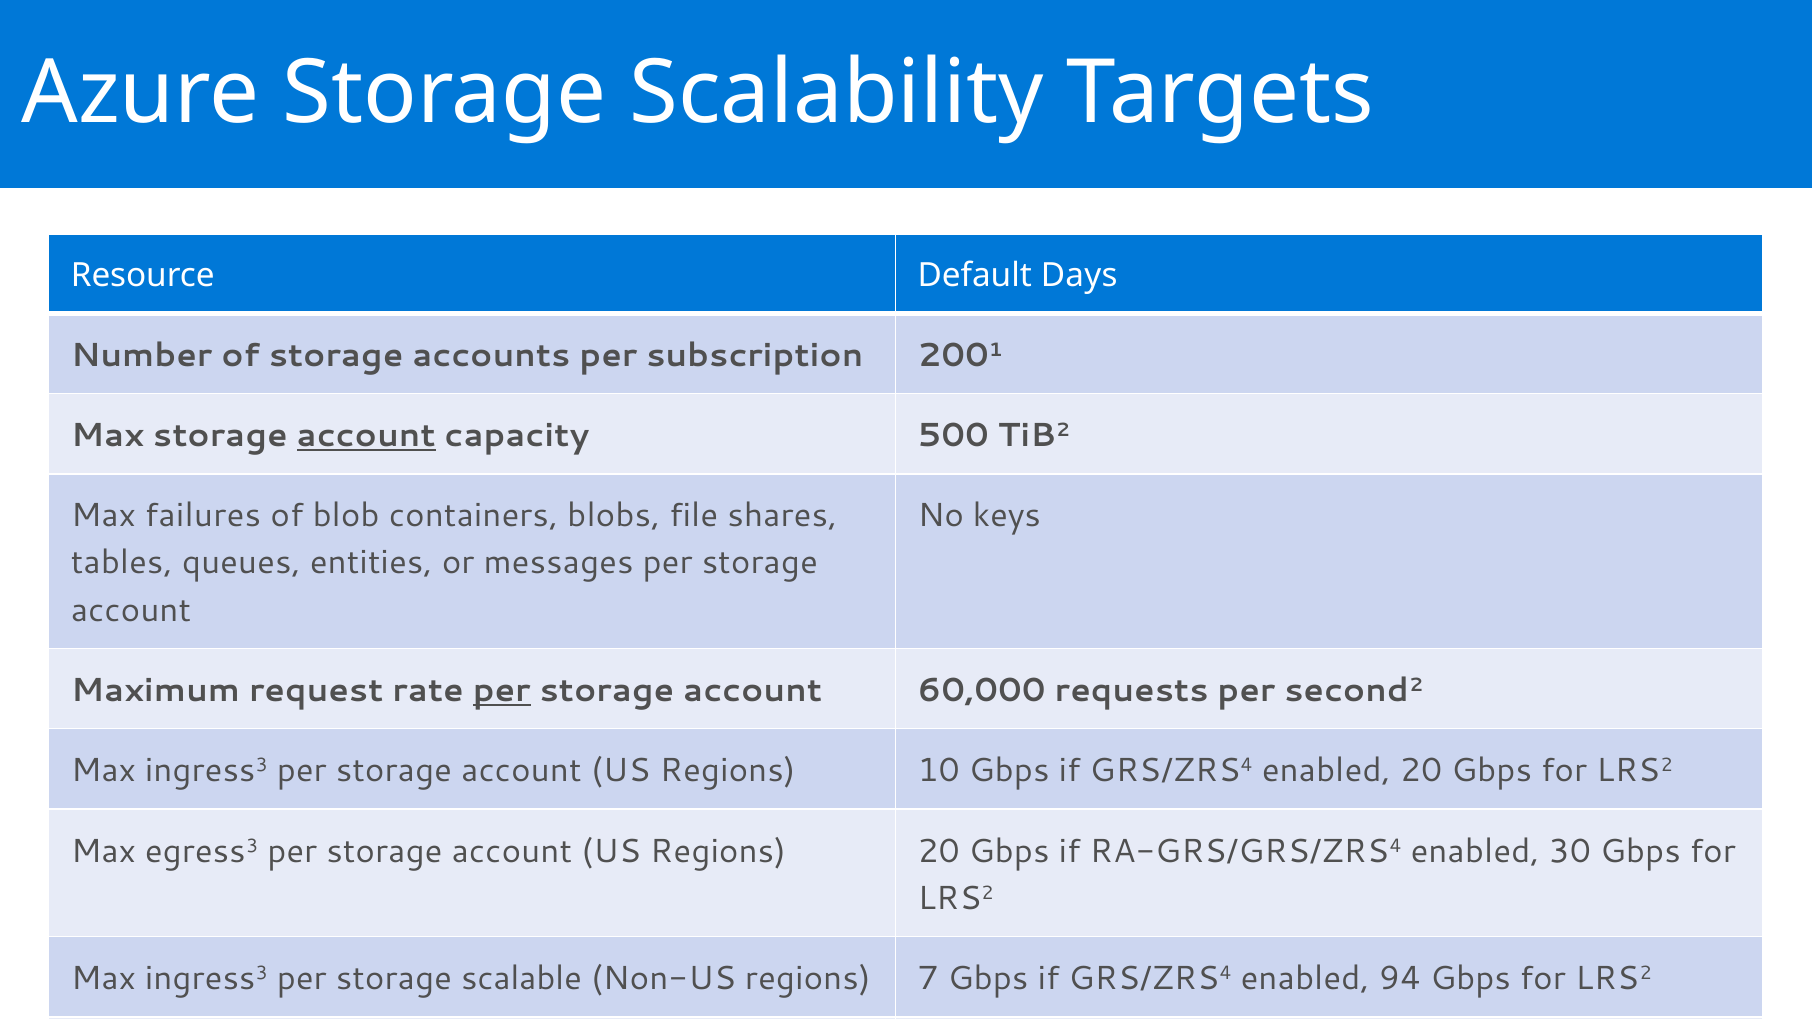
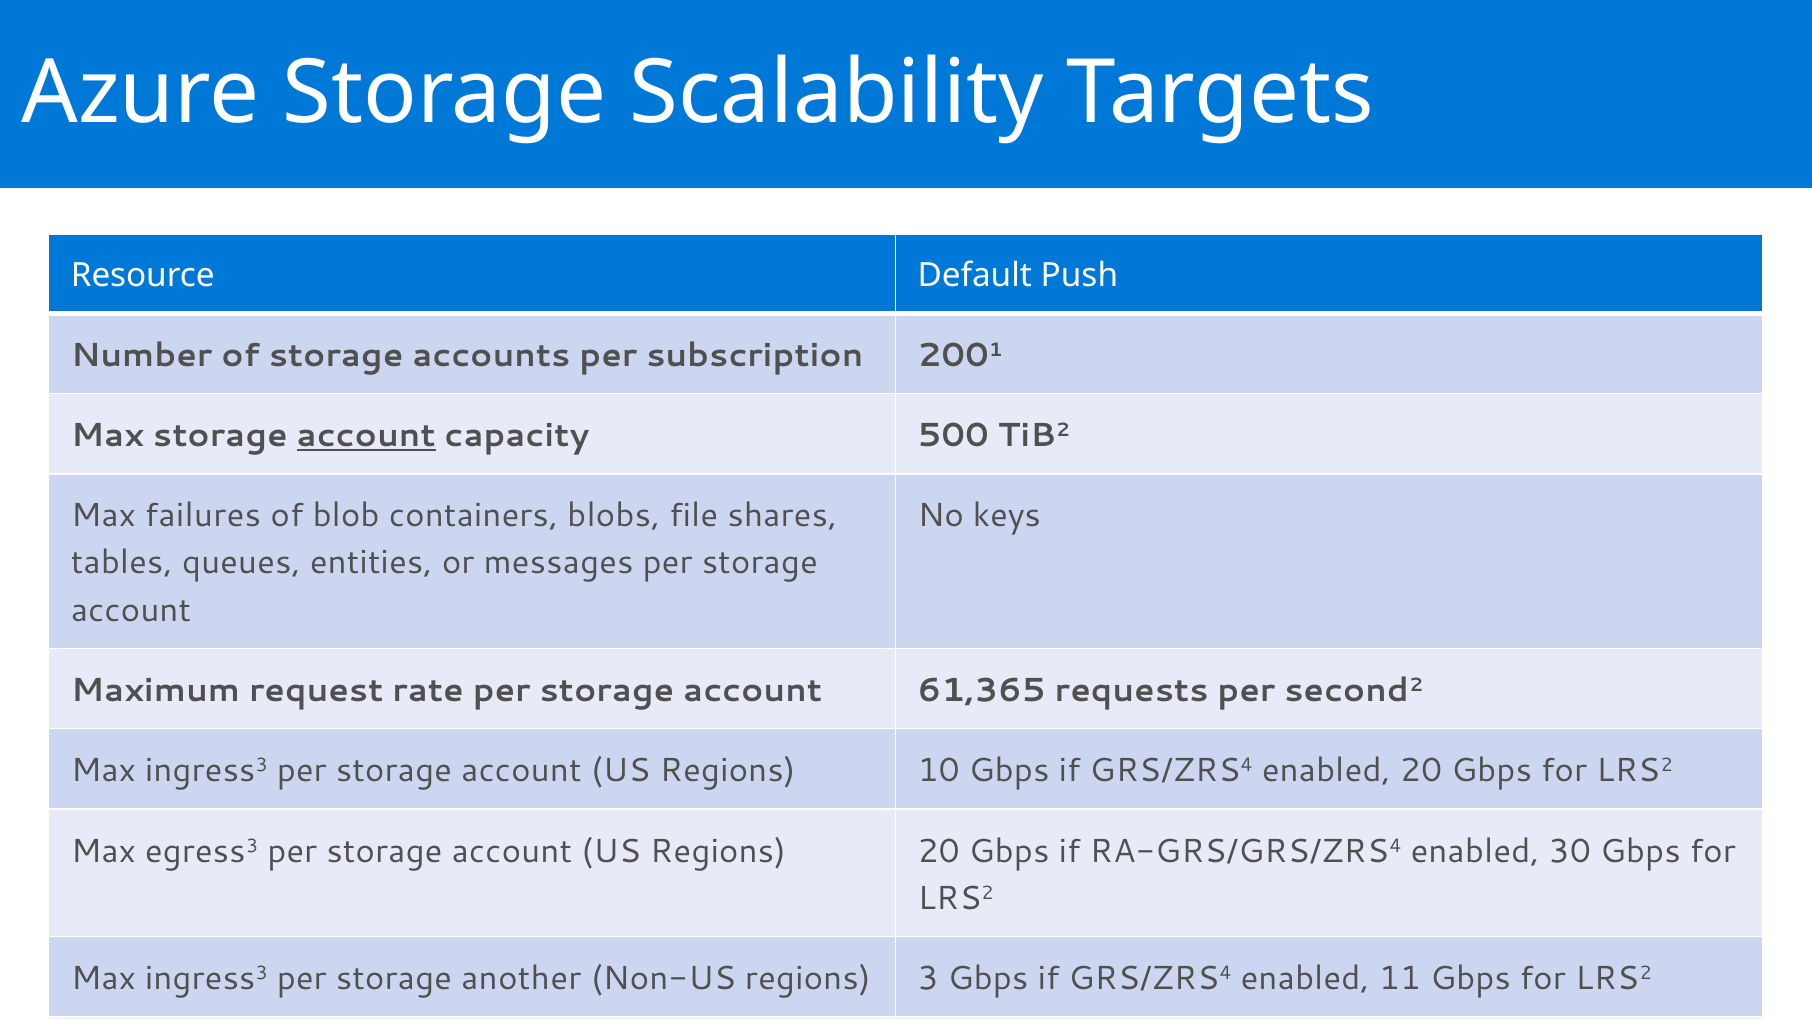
Days: Days -> Push
per at (502, 690) underline: present -> none
60,000: 60,000 -> 61,365
scalable: scalable -> another
7: 7 -> 3
94: 94 -> 11
